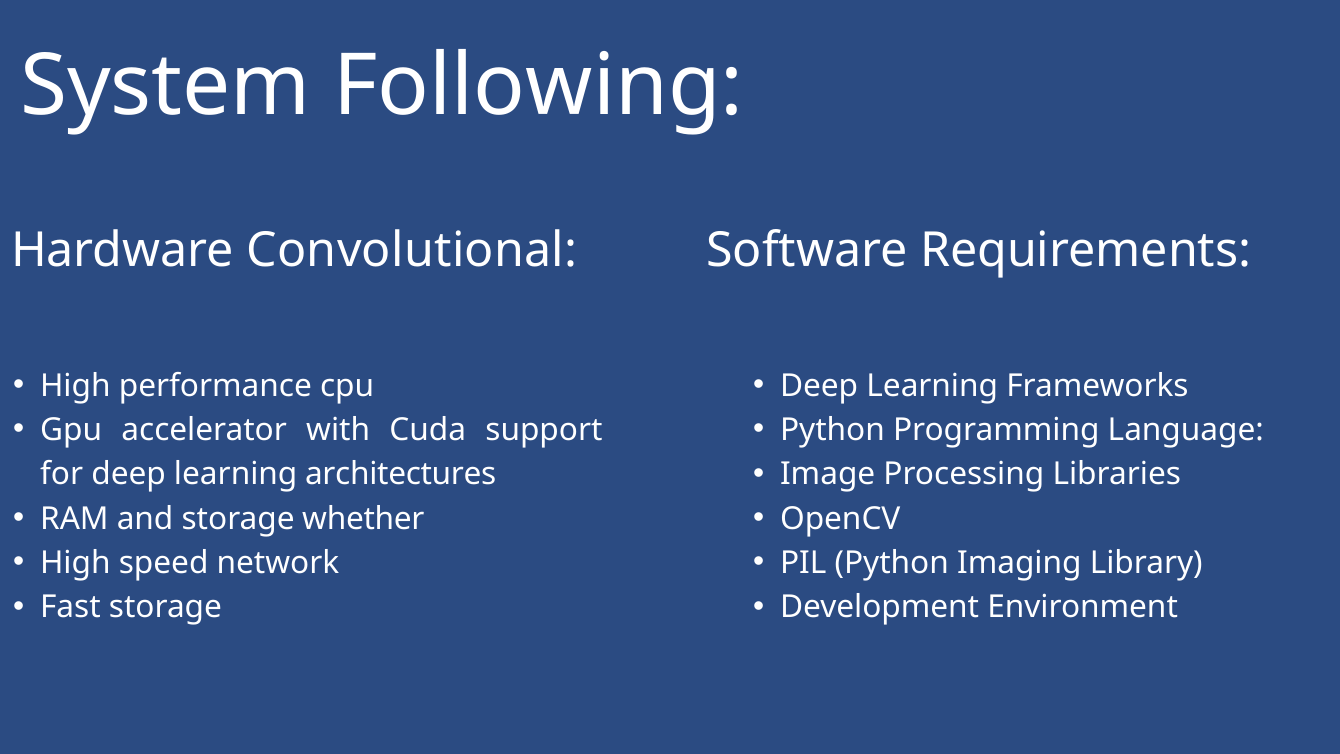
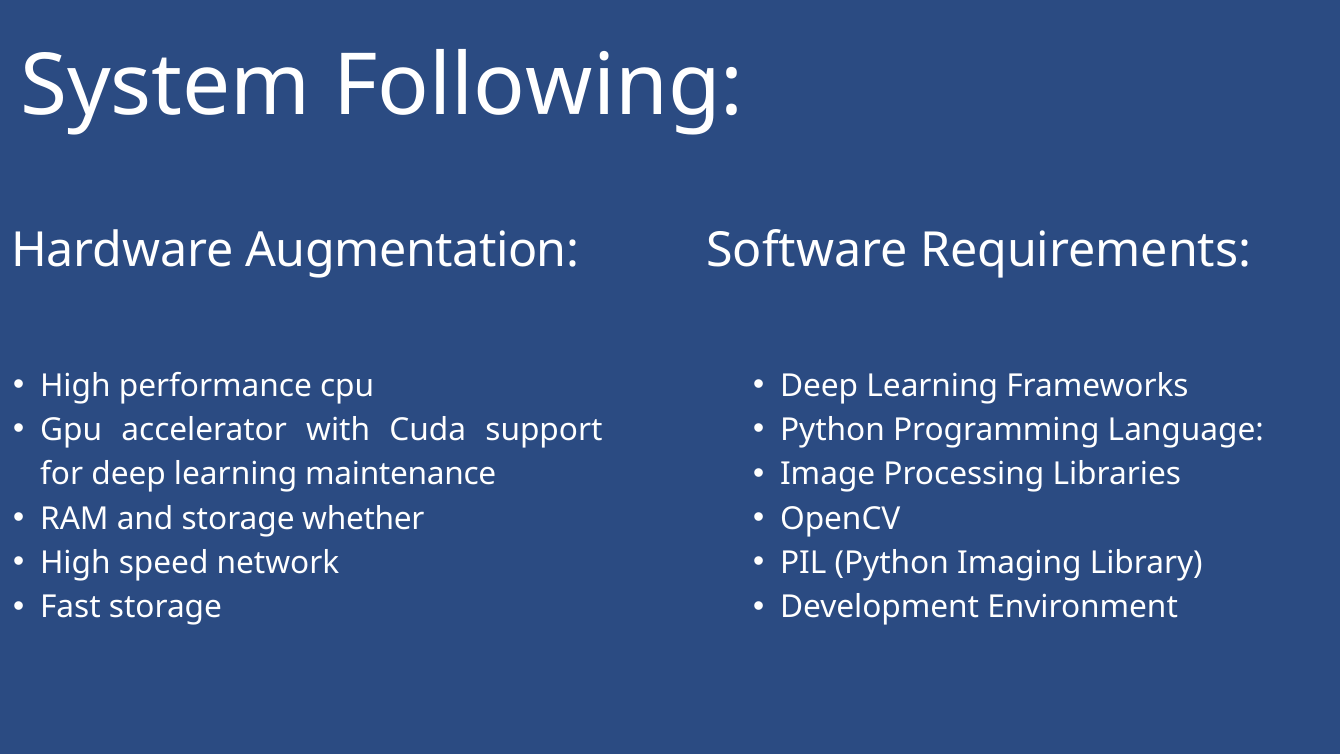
Convolutional: Convolutional -> Augmentation
architectures: architectures -> maintenance
